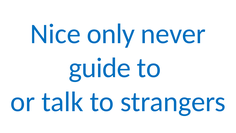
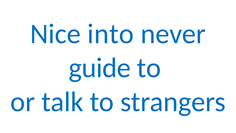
only: only -> into
